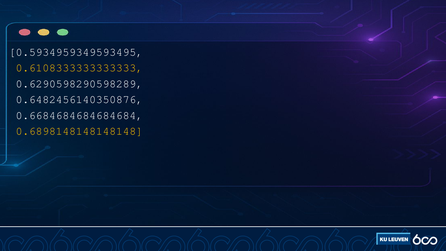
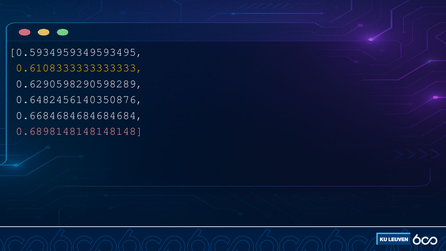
0.6898148148148148 colour: yellow -> pink
